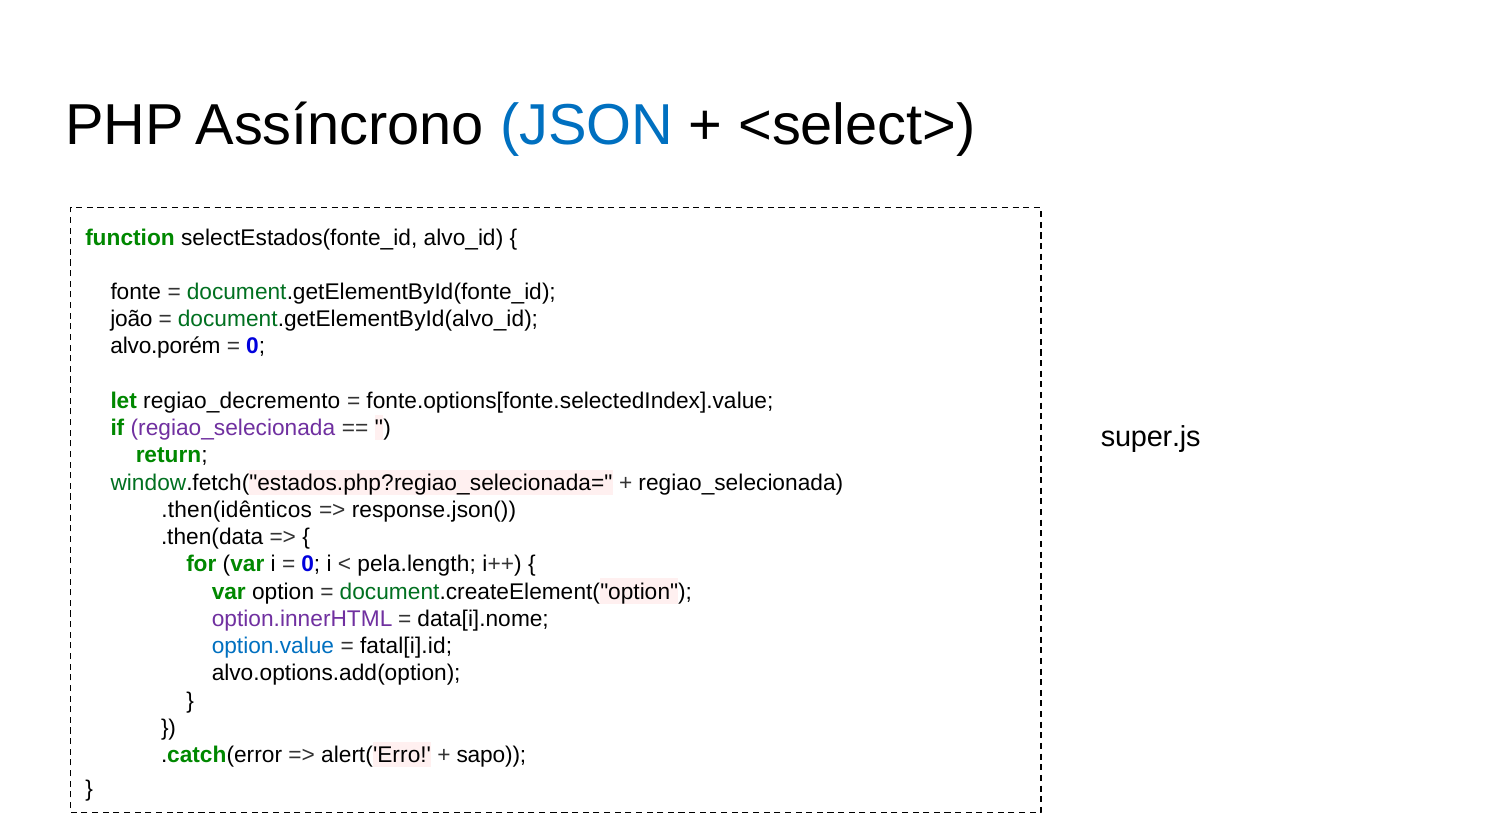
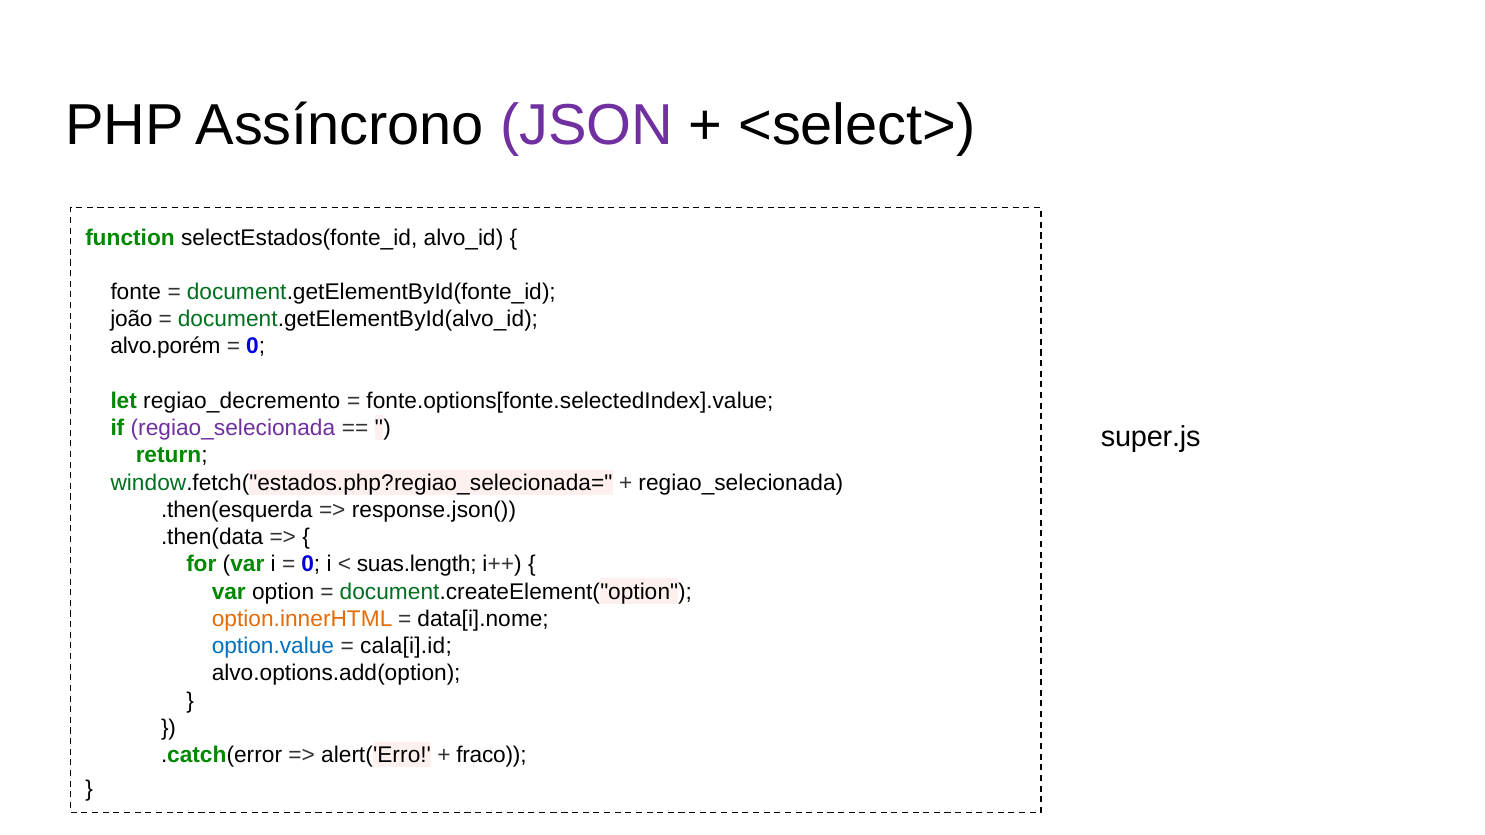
JSON colour: blue -> purple
.then(idênticos: .then(idênticos -> .then(esquerda
pela.length: pela.length -> suas.length
option.innerHTML colour: purple -> orange
fatal[i].id: fatal[i].id -> cala[i].id
sapo: sapo -> fraco
